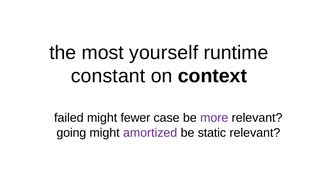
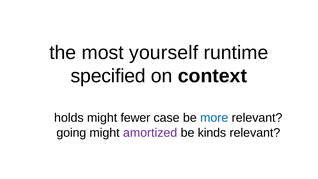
constant: constant -> specified
failed: failed -> holds
more colour: purple -> blue
static: static -> kinds
